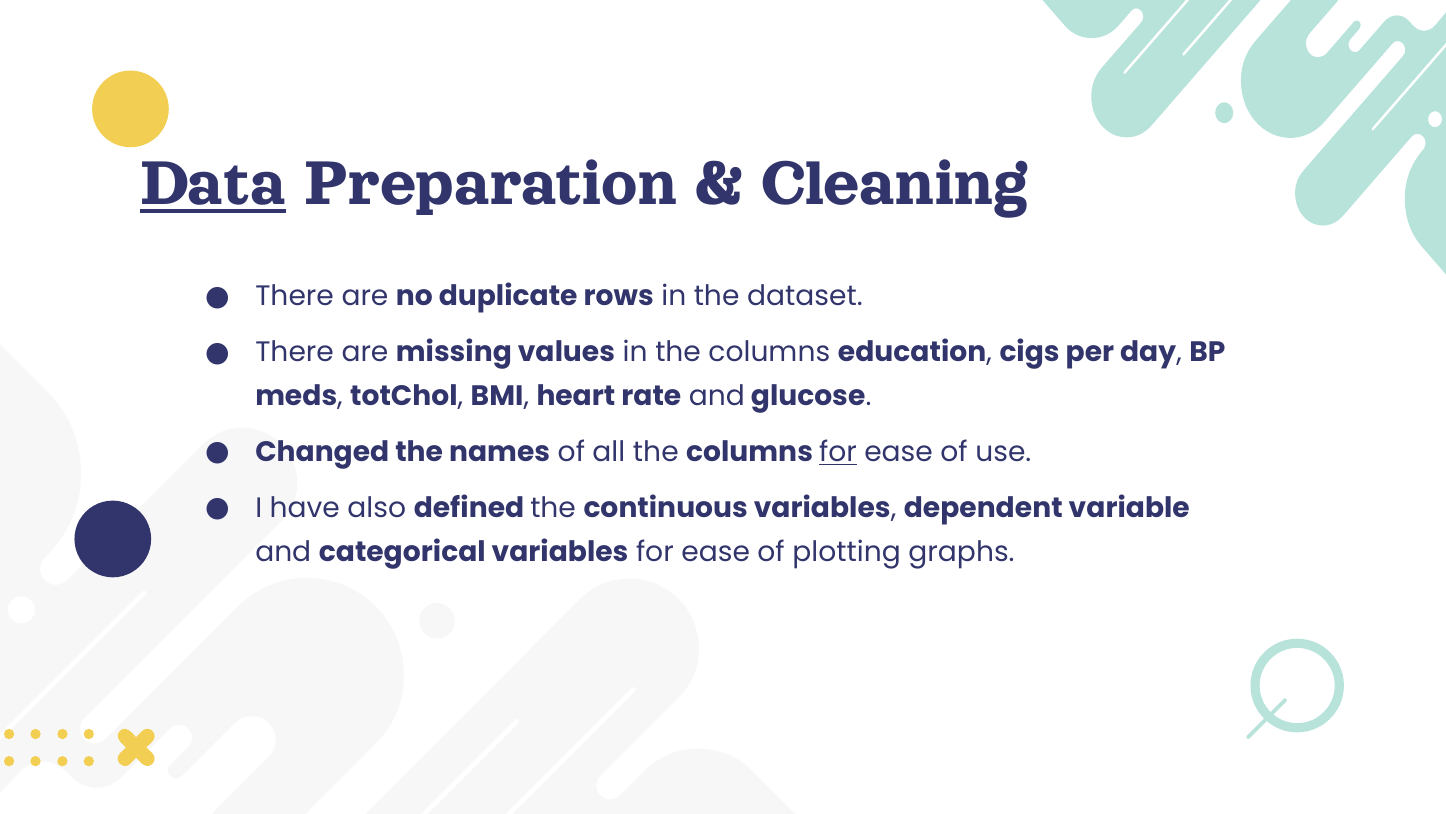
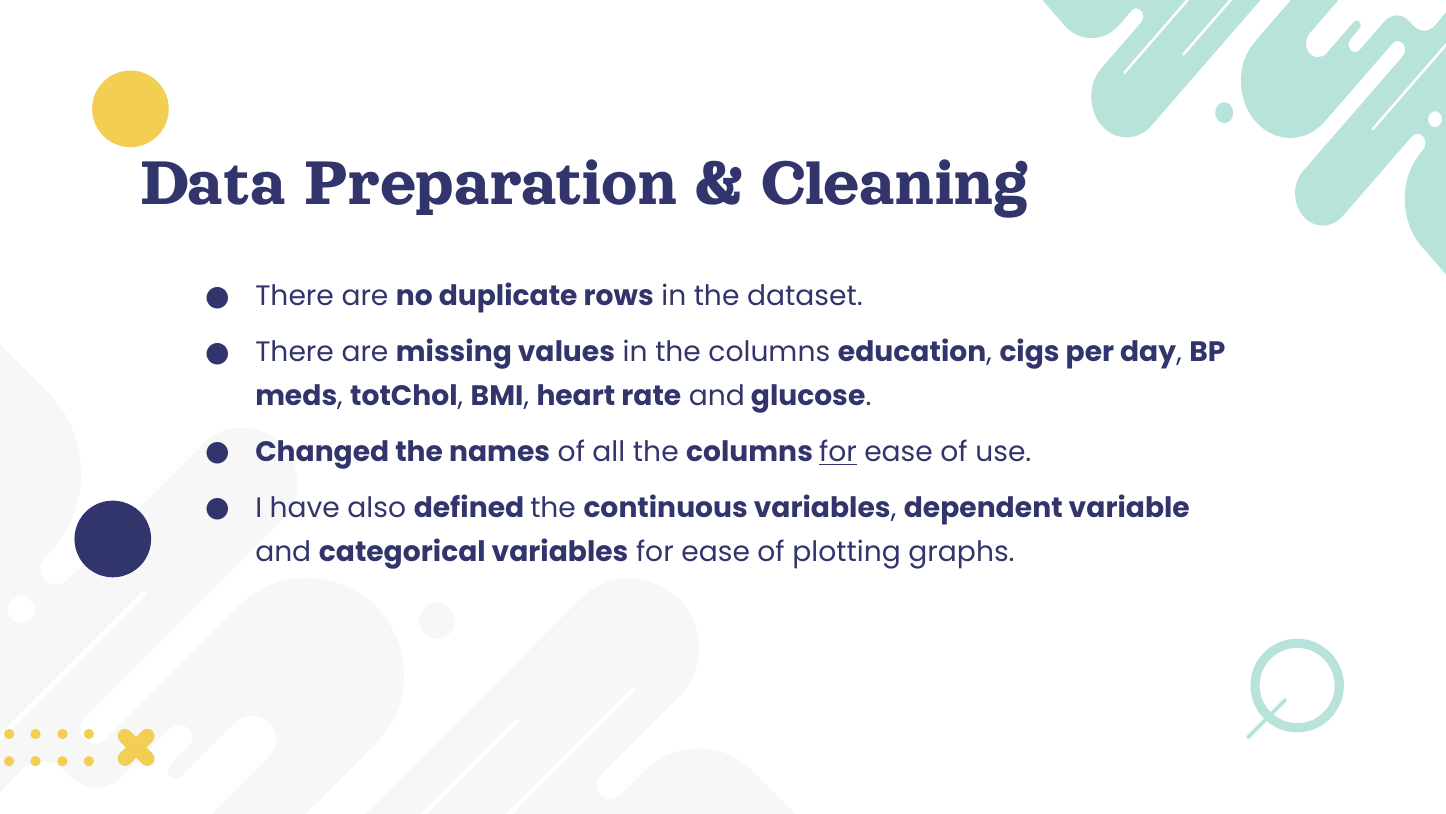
Data underline: present -> none
